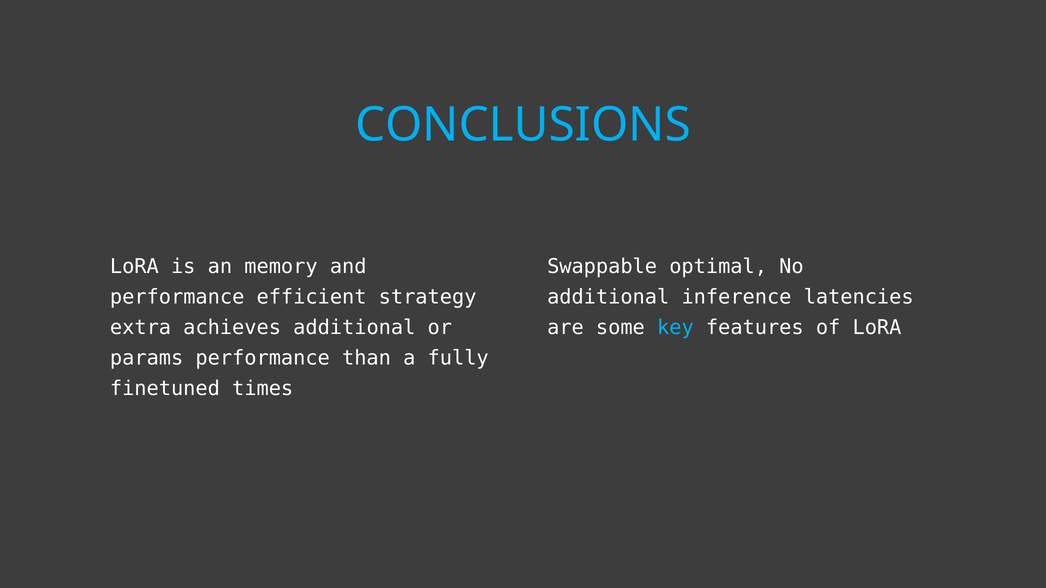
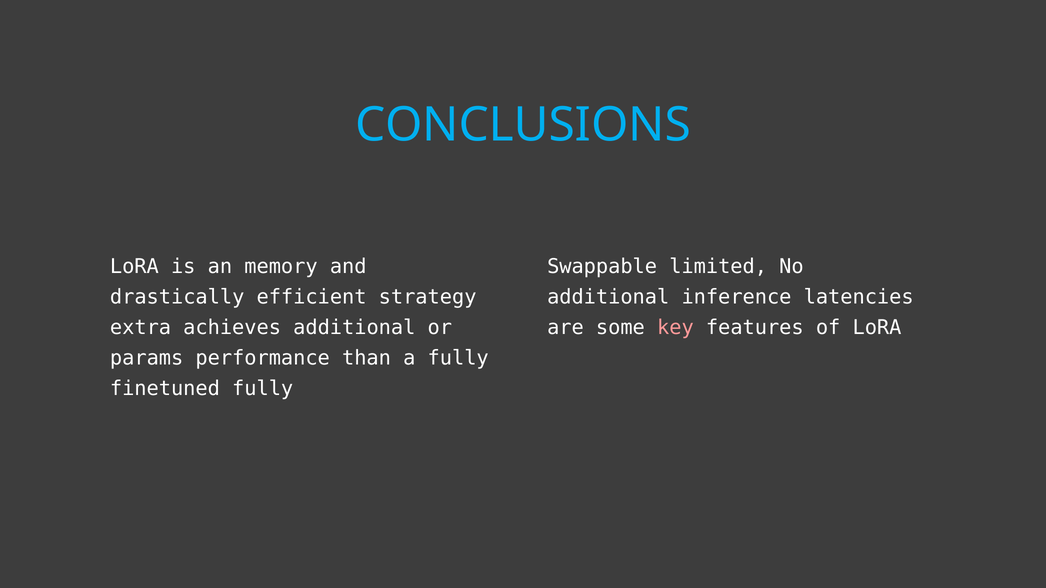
optimal: optimal -> limited
performance at (177, 297): performance -> drastically
key colour: light blue -> pink
finetuned times: times -> fully
